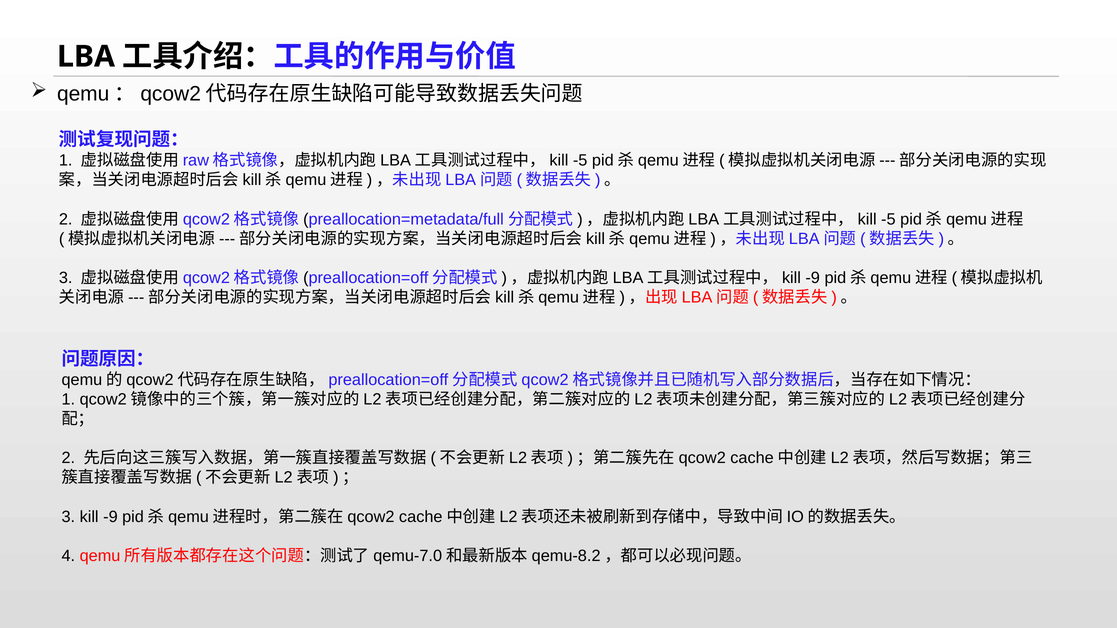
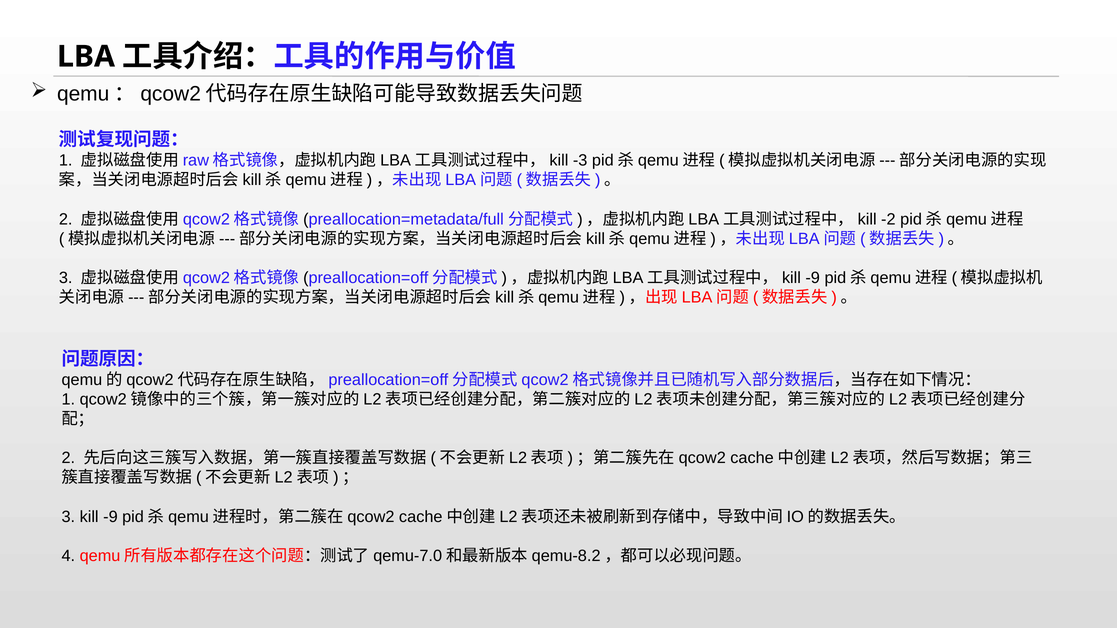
-5 at (580, 161): -5 -> -3
-5 at (888, 219): -5 -> -2
